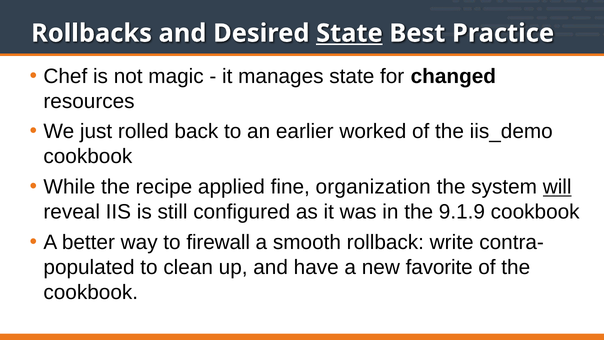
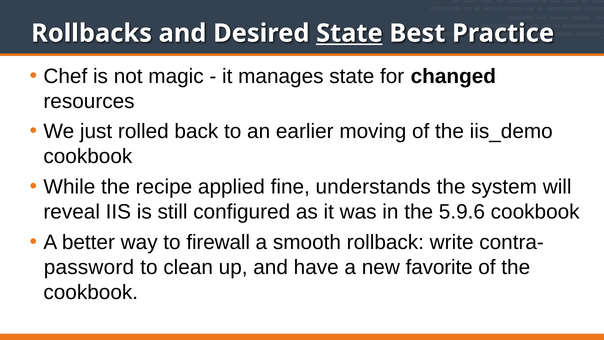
worked: worked -> moving
organization: organization -> understands
will underline: present -> none
9.1.9: 9.1.9 -> 5.9.6
populated: populated -> password
